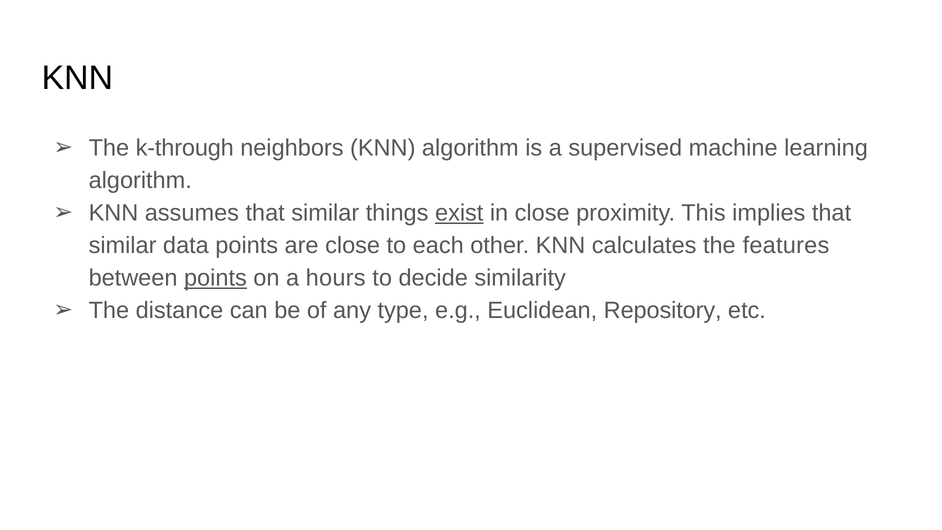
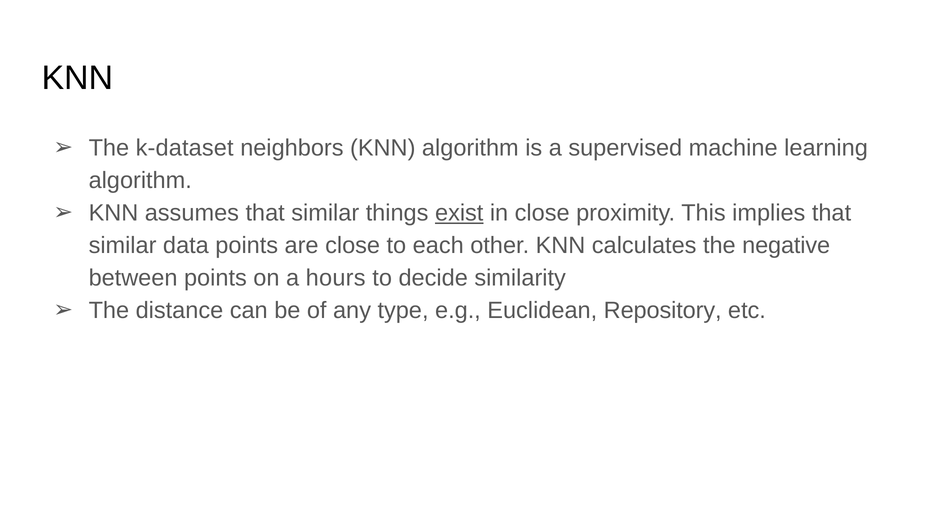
k-through: k-through -> k-dataset
features: features -> negative
points at (215, 278) underline: present -> none
